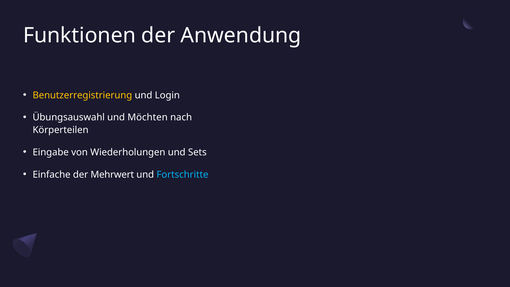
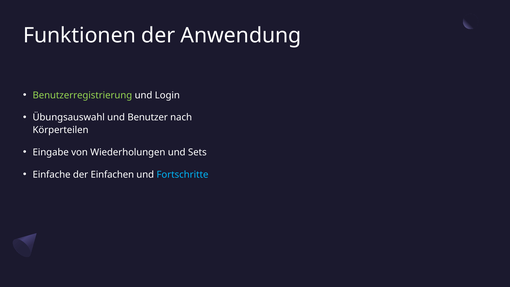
Benutzerregistrierung colour: yellow -> light green
Möchten: Möchten -> Benutzer
Mehrwert: Mehrwert -> Einfachen
